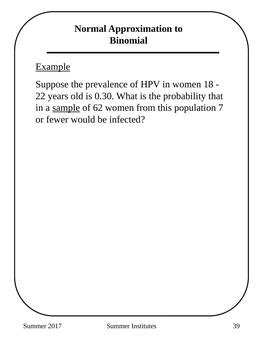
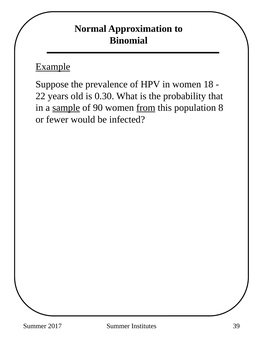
62: 62 -> 90
from underline: none -> present
7: 7 -> 8
